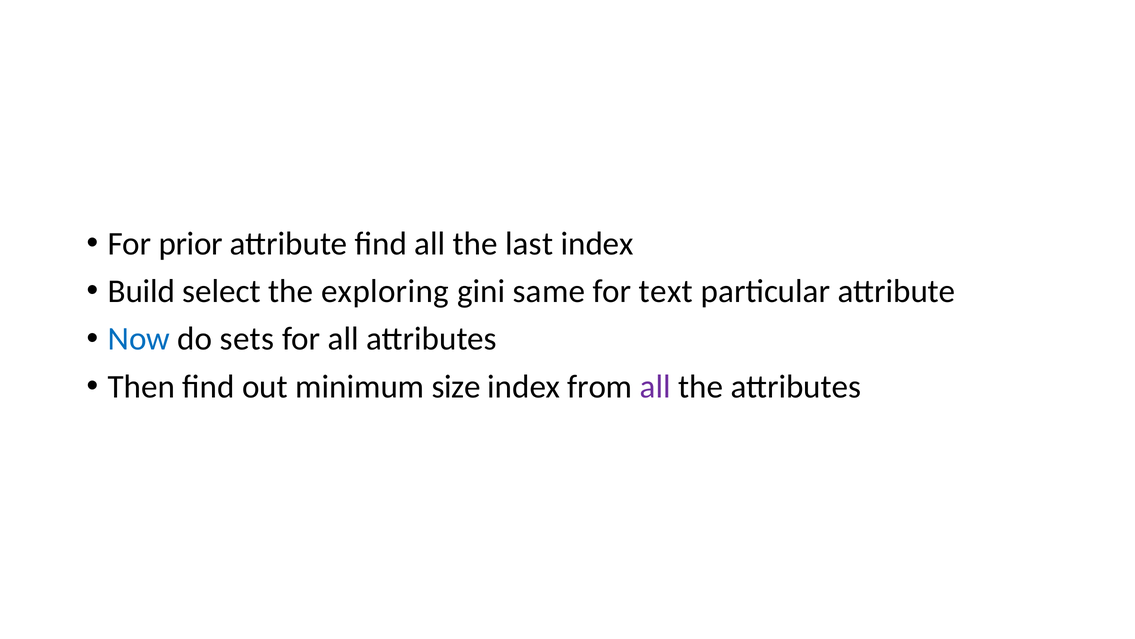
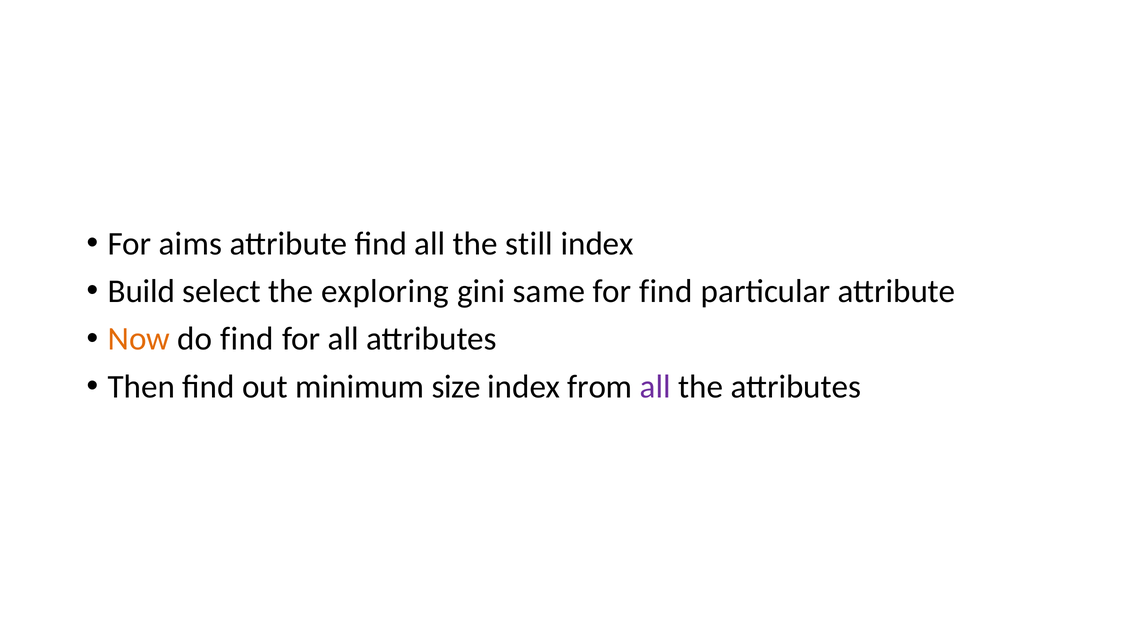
prior: prior -> aims
last: last -> still
for text: text -> find
Now colour: blue -> orange
do sets: sets -> find
